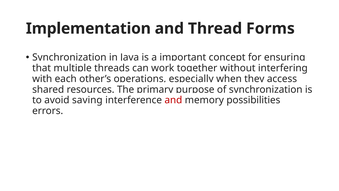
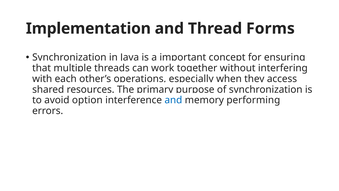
saving: saving -> option
and at (173, 100) colour: red -> blue
possibilities: possibilities -> performing
